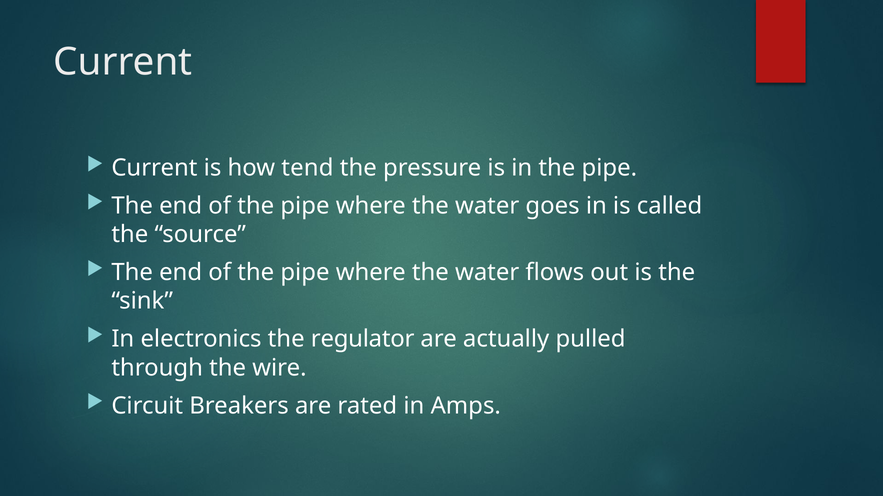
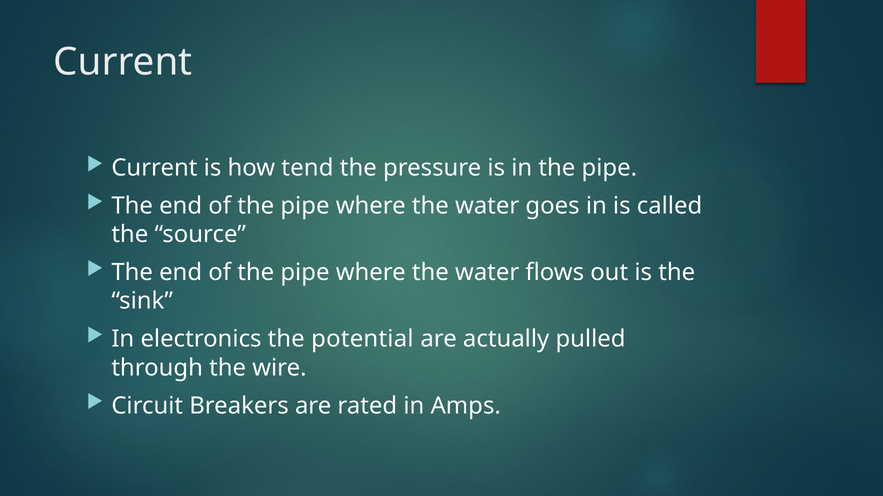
regulator: regulator -> potential
